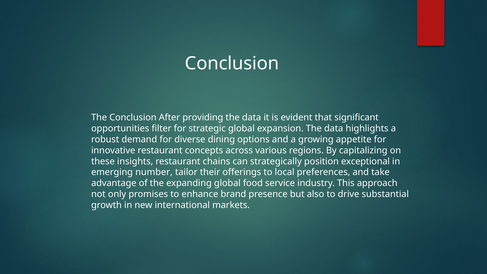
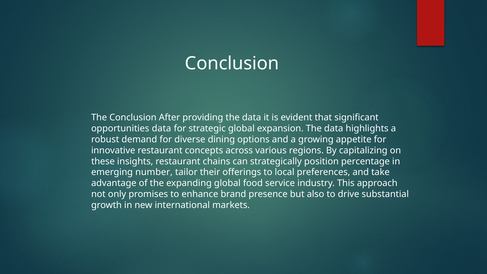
opportunities filter: filter -> data
exceptional: exceptional -> percentage
